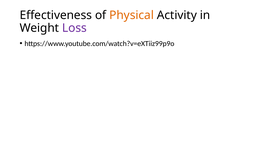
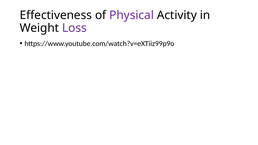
Physical colour: orange -> purple
